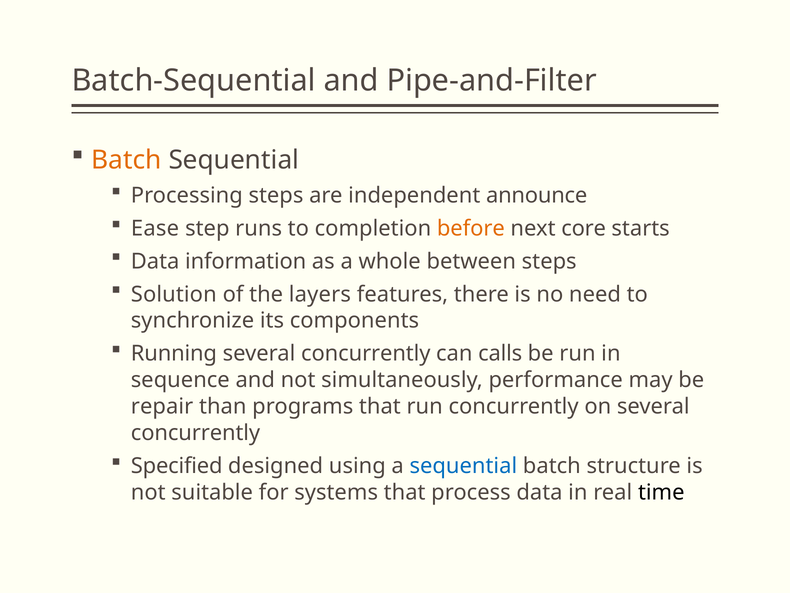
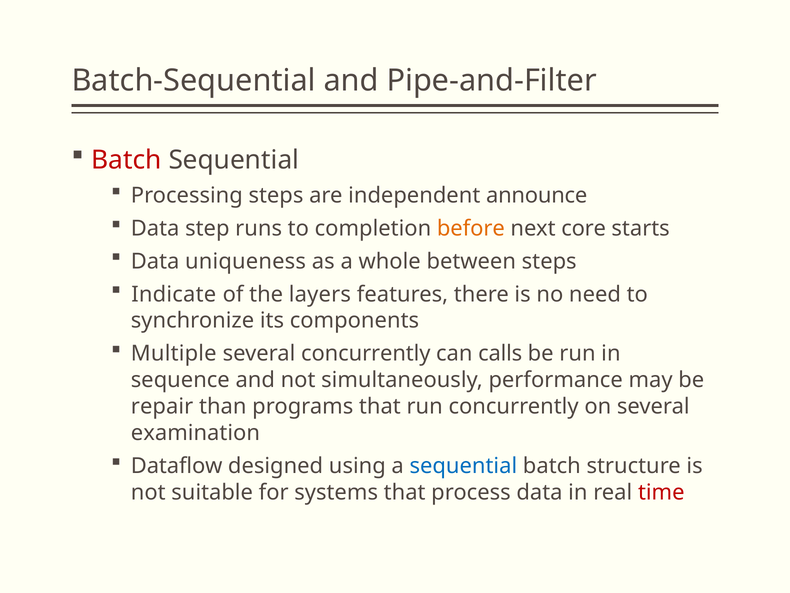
Batch at (126, 160) colour: orange -> red
Ease at (155, 228): Ease -> Data
information: information -> uniqueness
Solution: Solution -> Indicate
Running: Running -> Multiple
concurrently at (195, 433): concurrently -> examination
Specified: Specified -> Dataflow
time colour: black -> red
